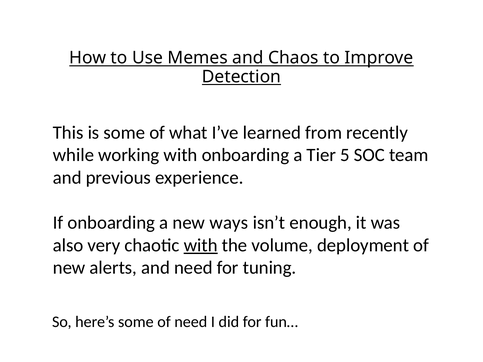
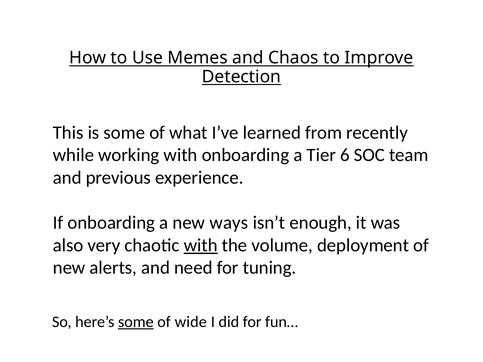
5: 5 -> 6
some at (136, 322) underline: none -> present
of need: need -> wide
